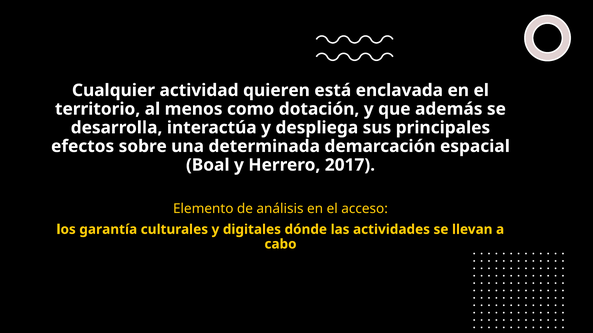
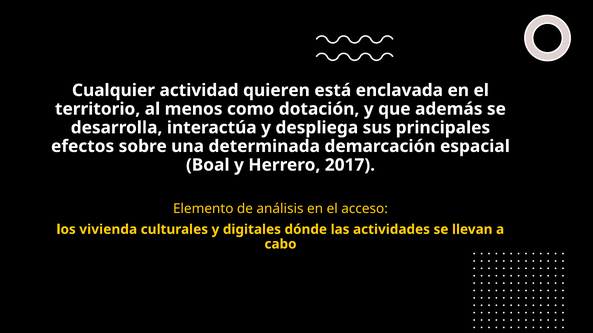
garantía: garantía -> vivienda
